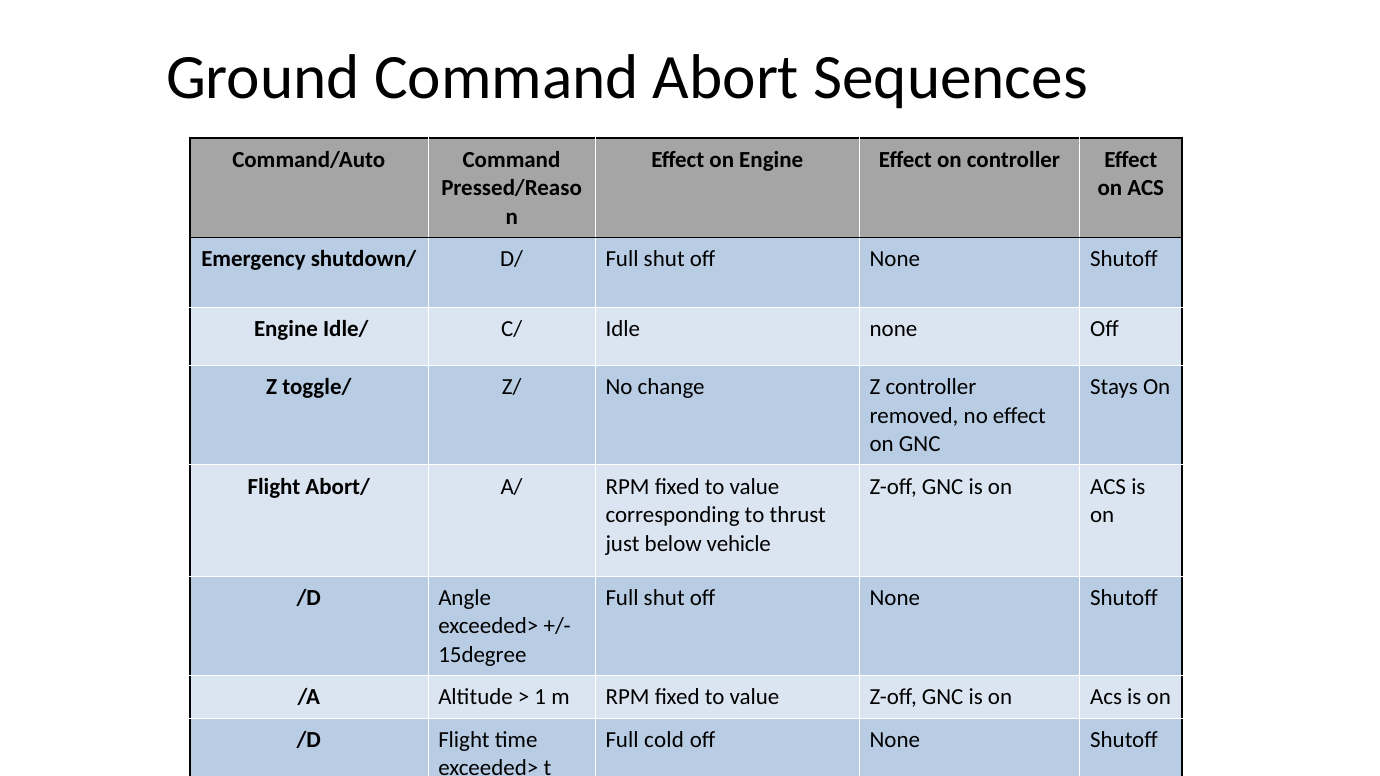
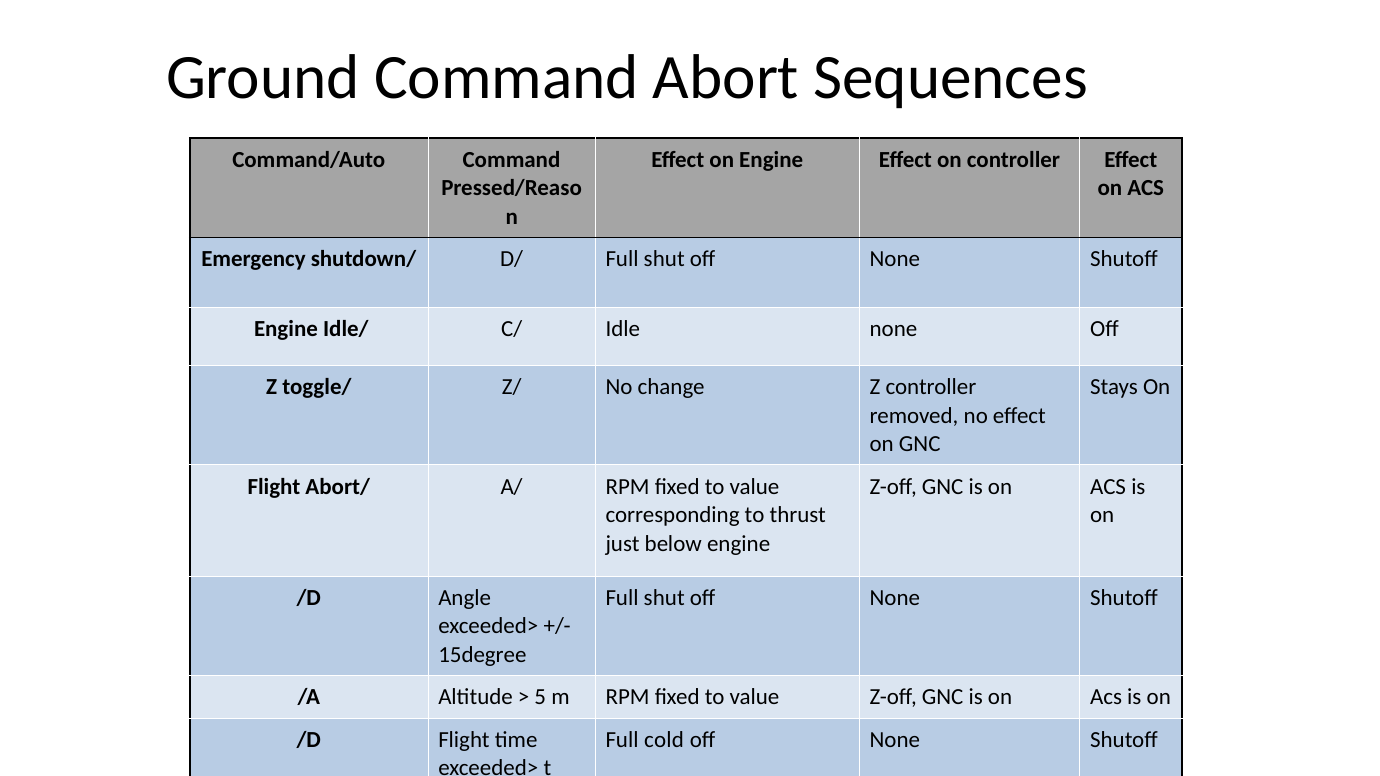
below vehicle: vehicle -> engine
1: 1 -> 5
